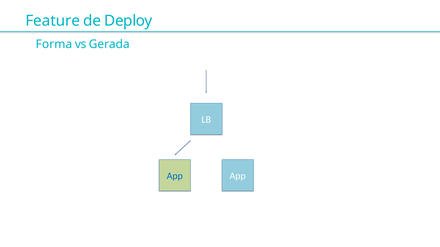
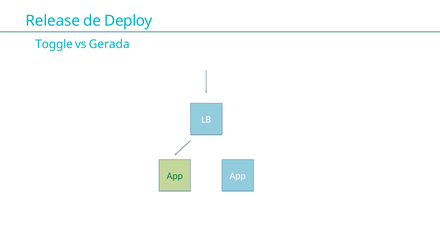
Feature: Feature -> Release
Forma: Forma -> Toggle
App at (175, 176) colour: blue -> green
